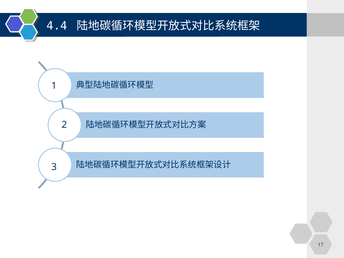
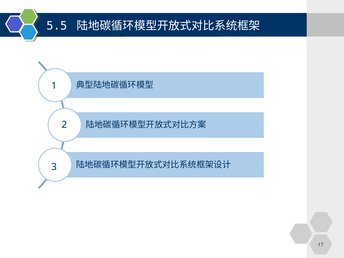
4.4: 4.4 -> 5.5
